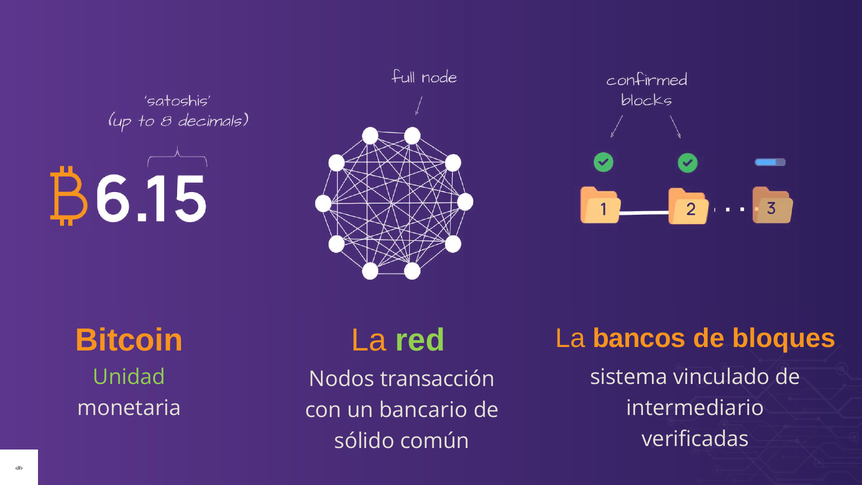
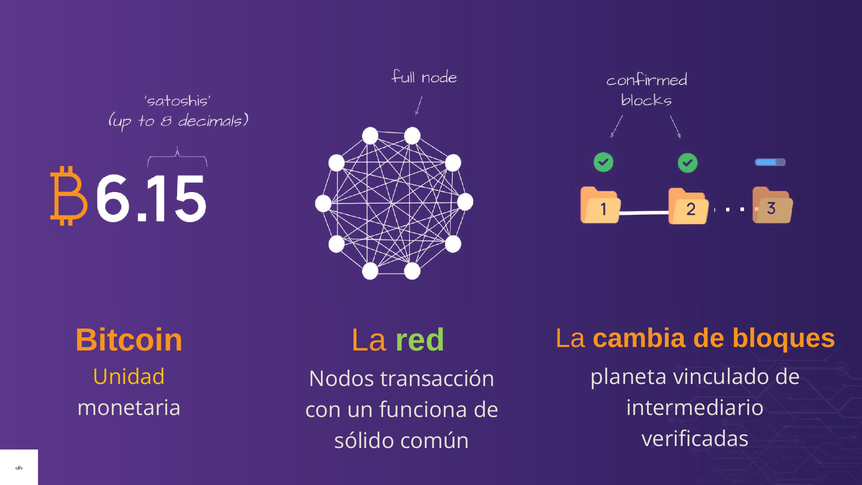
bancos: bancos -> cambia
Unidad colour: light green -> yellow
sistema: sistema -> planeta
bancario: bancario -> funciona
